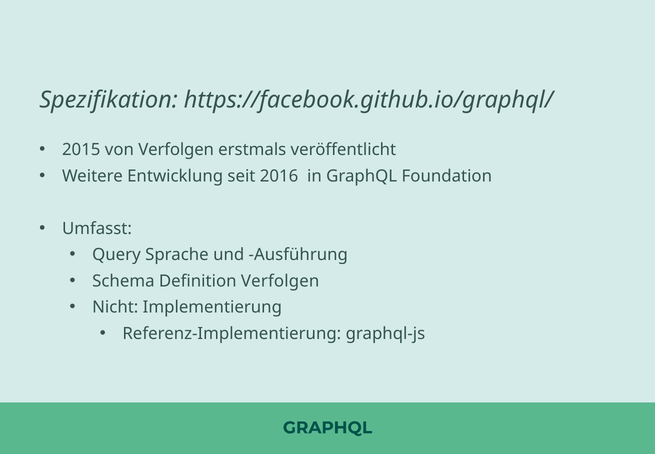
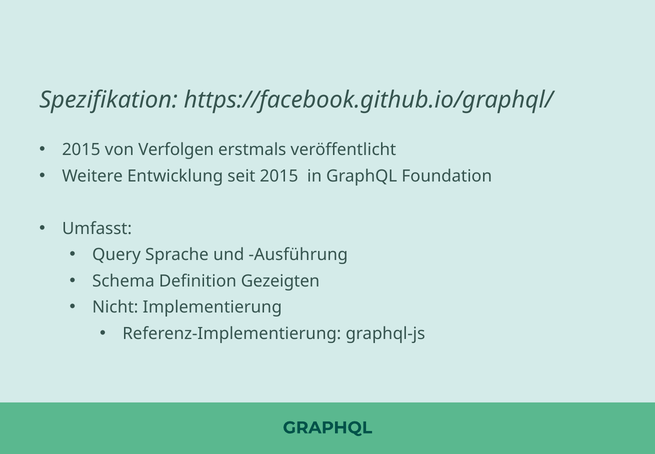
seit 2016: 2016 -> 2015
Definition Verfolgen: Verfolgen -> Gezeigten
